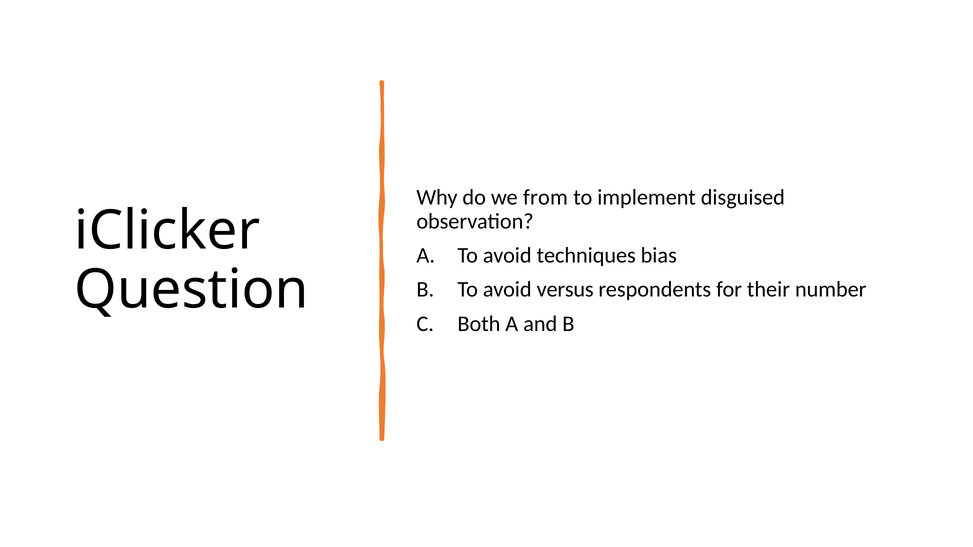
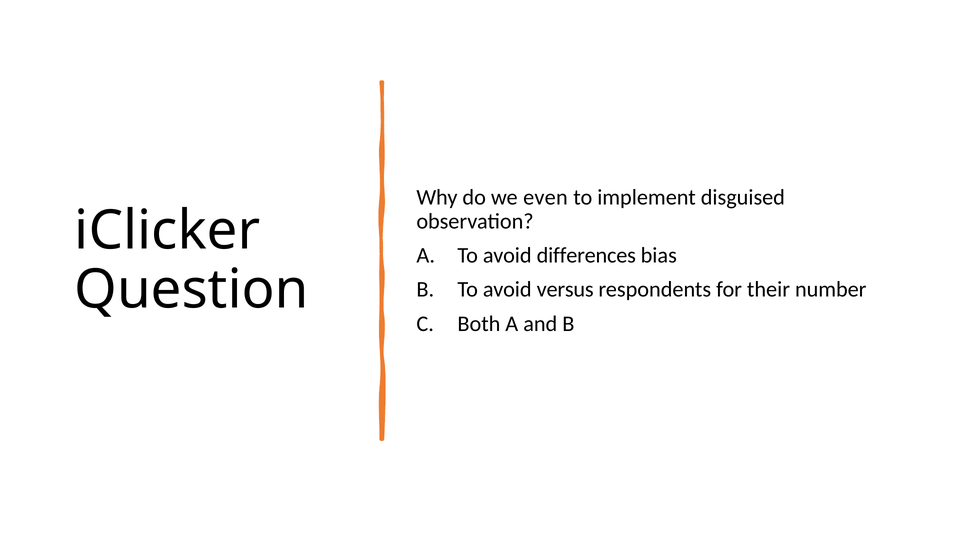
from: from -> even
techniques: techniques -> differences
